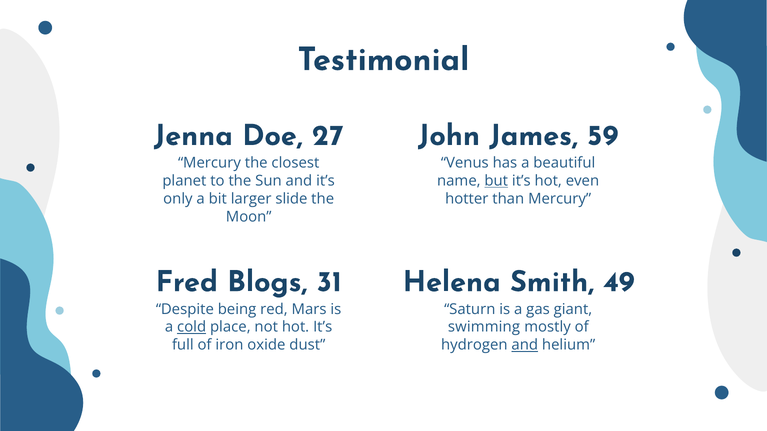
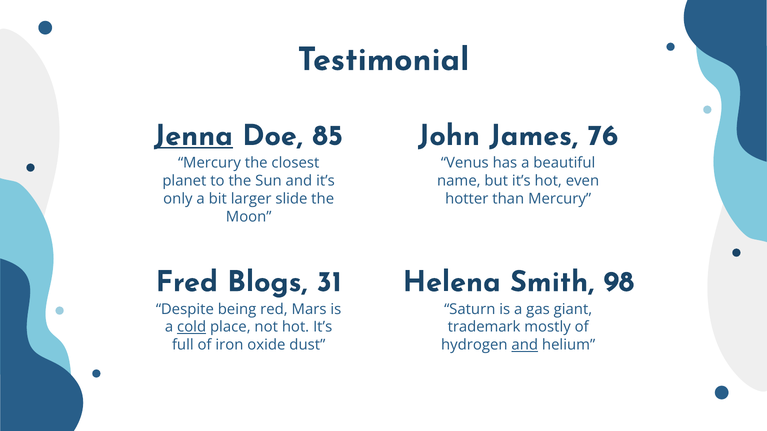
Jenna underline: none -> present
27: 27 -> 85
59: 59 -> 76
but underline: present -> none
49: 49 -> 98
swimming: swimming -> trademark
